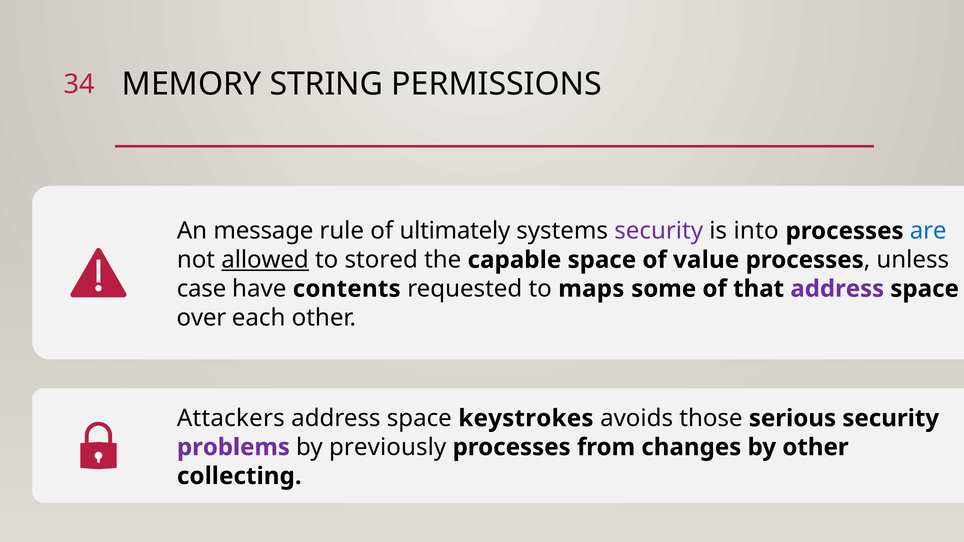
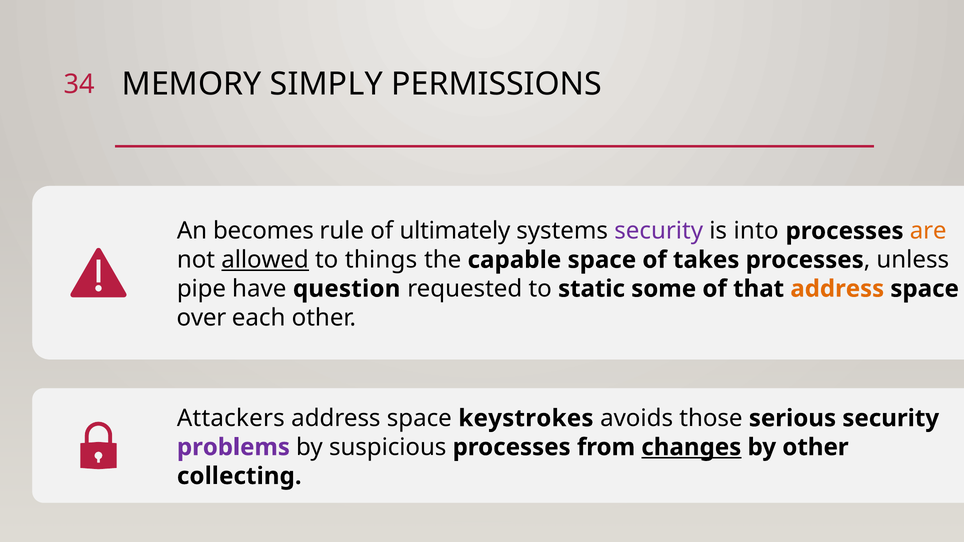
STRING: STRING -> SIMPLY
message: message -> becomes
are colour: blue -> orange
stored: stored -> things
value: value -> takes
case: case -> pipe
contents: contents -> question
maps: maps -> static
address at (837, 289) colour: purple -> orange
previously: previously -> suspicious
changes underline: none -> present
